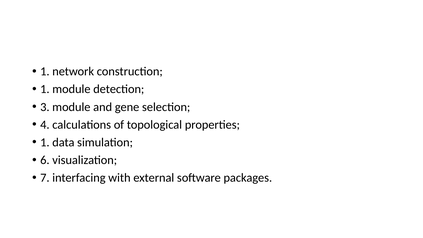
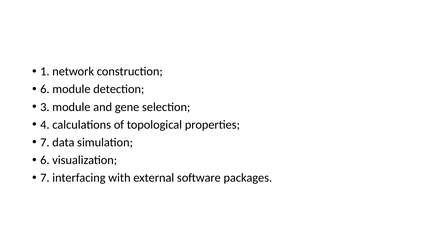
1 at (45, 89): 1 -> 6
1 at (45, 142): 1 -> 7
